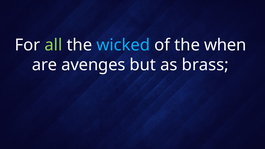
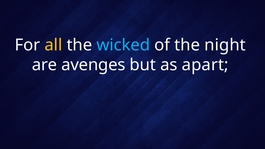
all colour: light green -> yellow
when: when -> night
brass: brass -> apart
